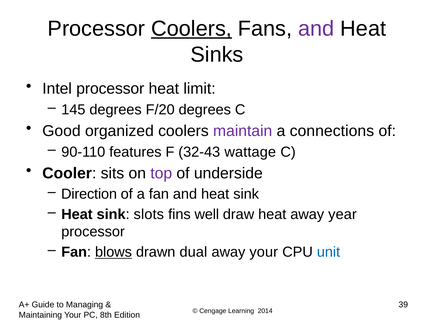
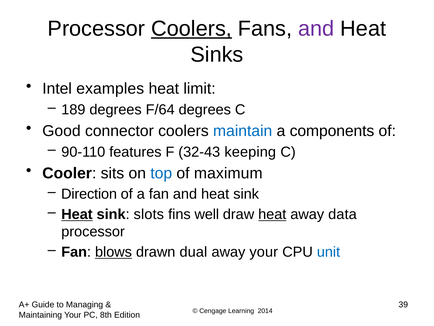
Intel processor: processor -> examples
145: 145 -> 189
F/20: F/20 -> F/64
organized: organized -> connector
maintain colour: purple -> blue
connections: connections -> components
wattage: wattage -> keeping
top colour: purple -> blue
underside: underside -> maximum
Heat at (77, 214) underline: none -> present
heat at (272, 214) underline: none -> present
year: year -> data
